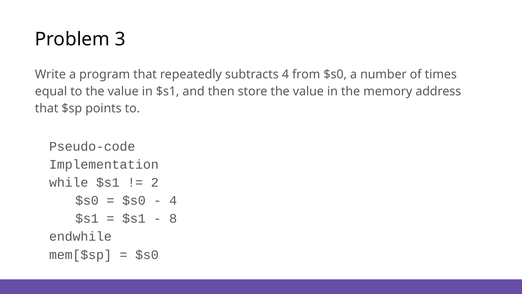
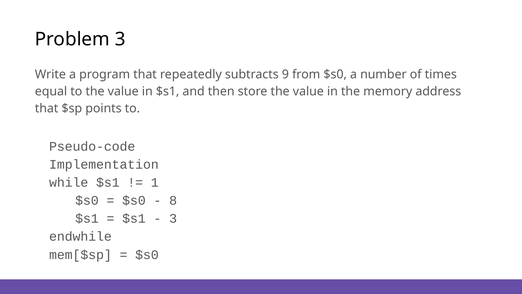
subtracts 4: 4 -> 9
2: 2 -> 1
4 at (173, 200): 4 -> 8
8 at (173, 218): 8 -> 3
